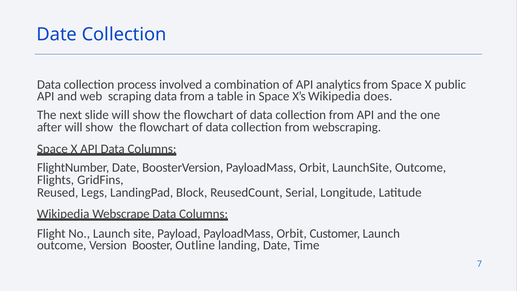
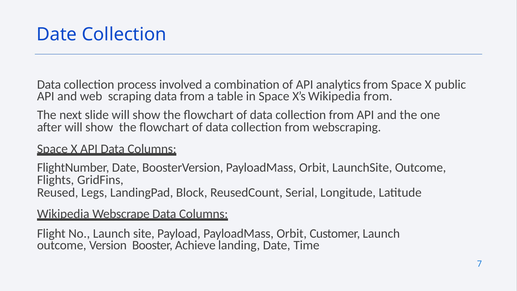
Wikipedia does: does -> from
Outline: Outline -> Achieve
